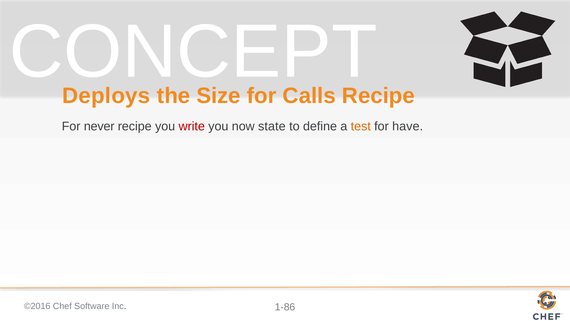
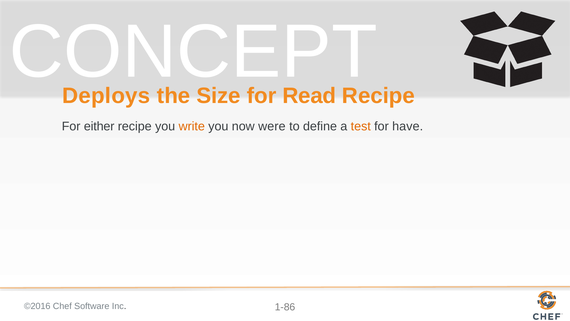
Calls: Calls -> Read
never: never -> either
write colour: red -> orange
state: state -> were
